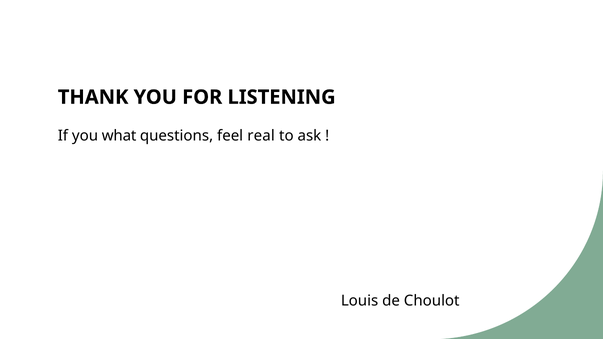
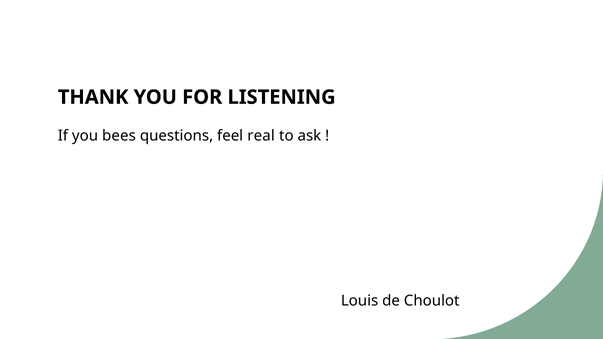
what: what -> bees
